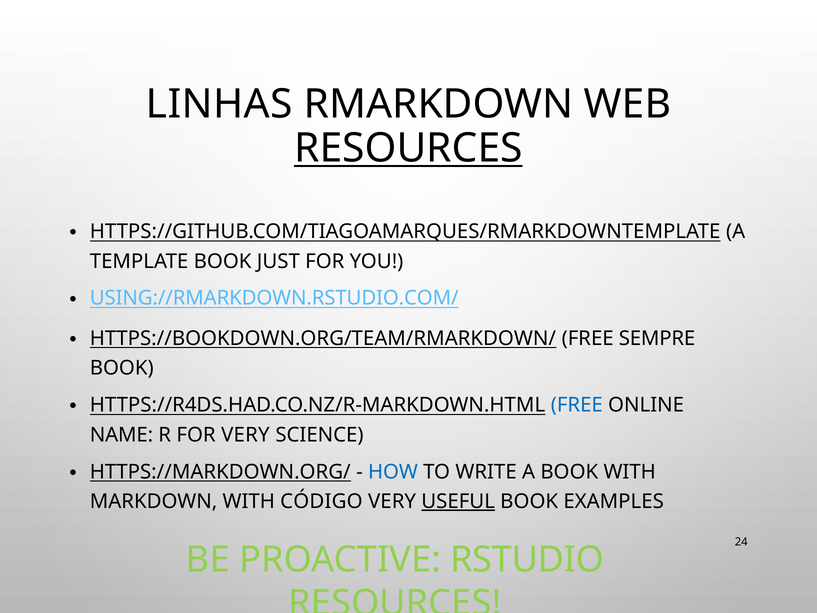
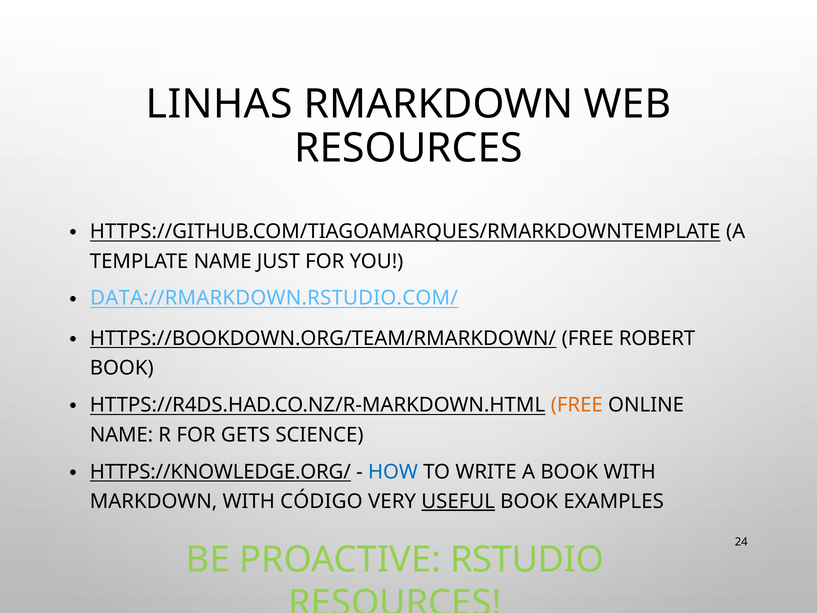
RESOURCES at (408, 148) underline: present -> none
TEMPLATE BOOK: BOOK -> NAME
USING://RMARKDOWN.RSTUDIO.COM/: USING://RMARKDOWN.RSTUDIO.COM/ -> DATA://RMARKDOWN.RSTUDIO.COM/
SEMPRE: SEMPRE -> ROBERT
FREE at (577, 405) colour: blue -> orange
FOR VERY: VERY -> GETS
HTTPS://MARKDOWN.ORG/: HTTPS://MARKDOWN.ORG/ -> HTTPS://KNOWLEDGE.ORG/
